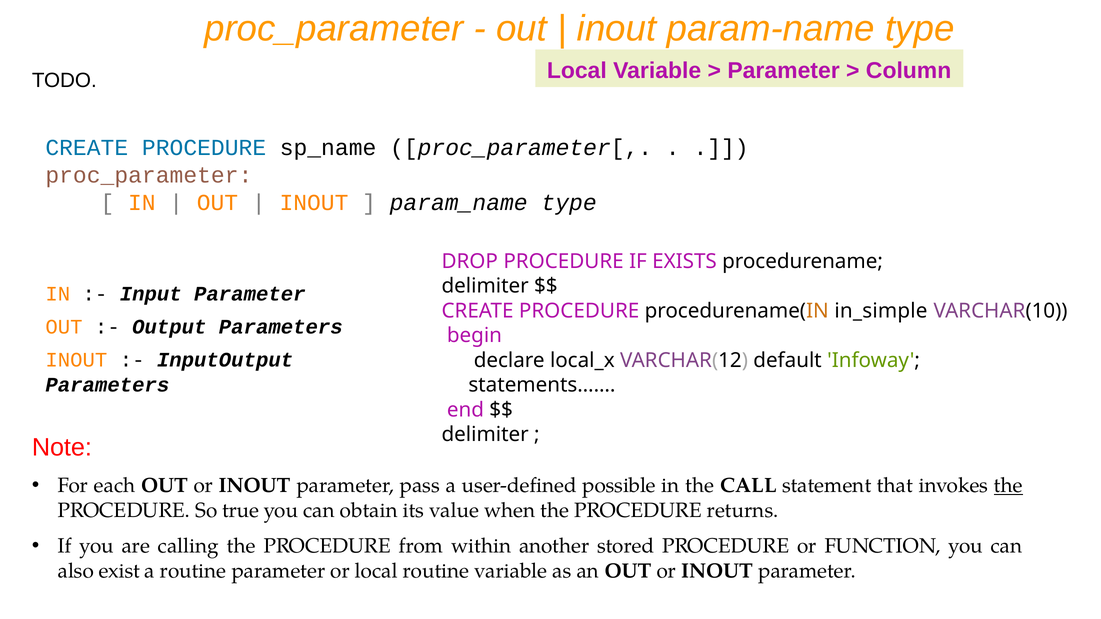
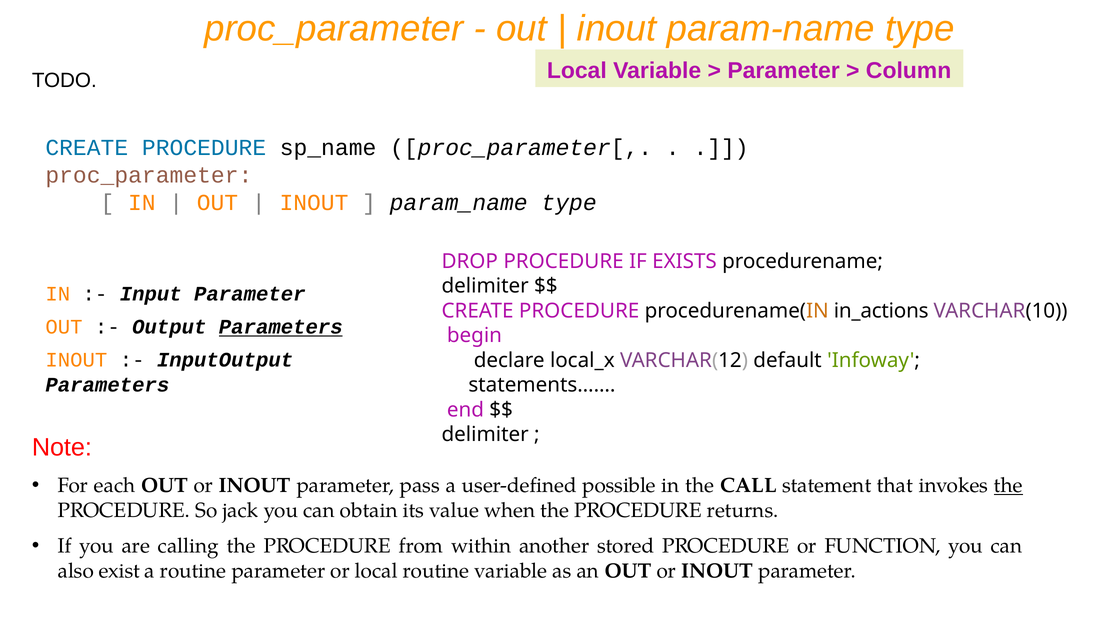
in_simple: in_simple -> in_actions
Parameters at (281, 327) underline: none -> present
true: true -> jack
